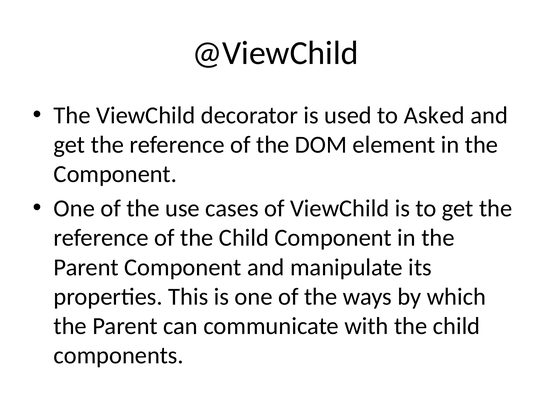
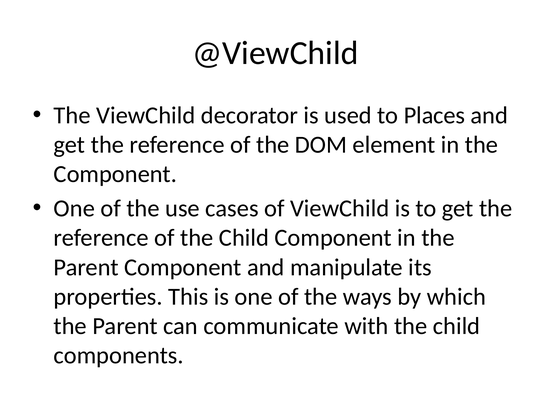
Asked: Asked -> Places
